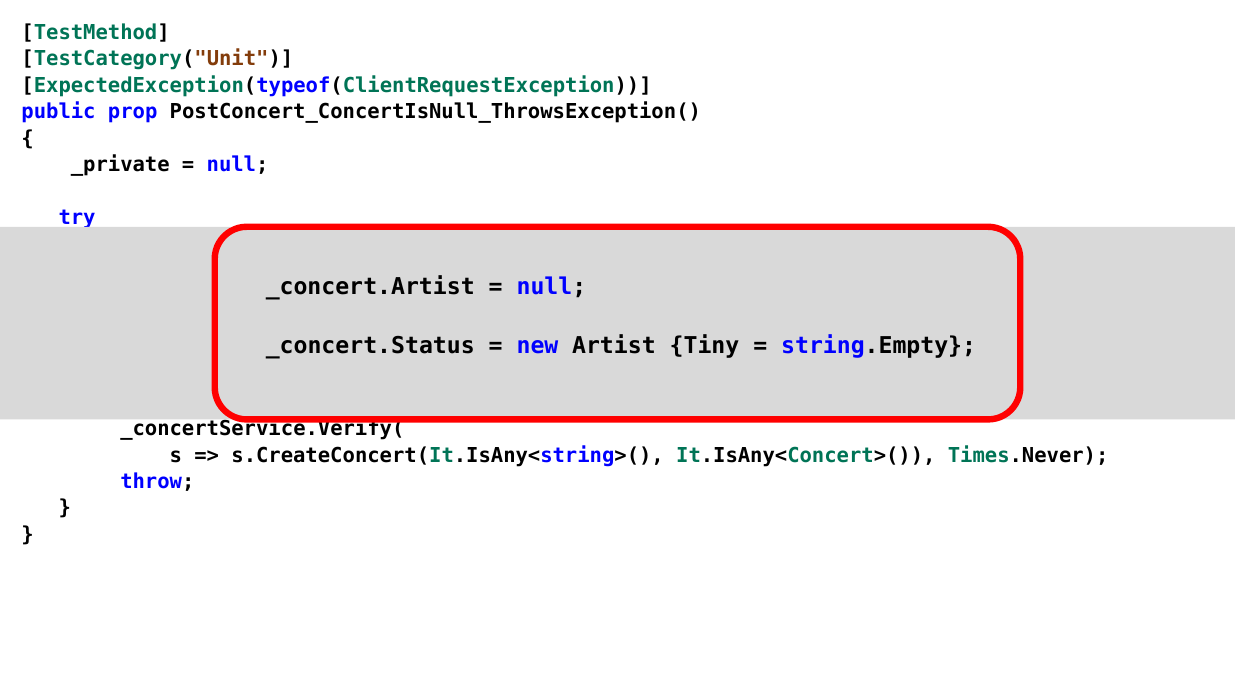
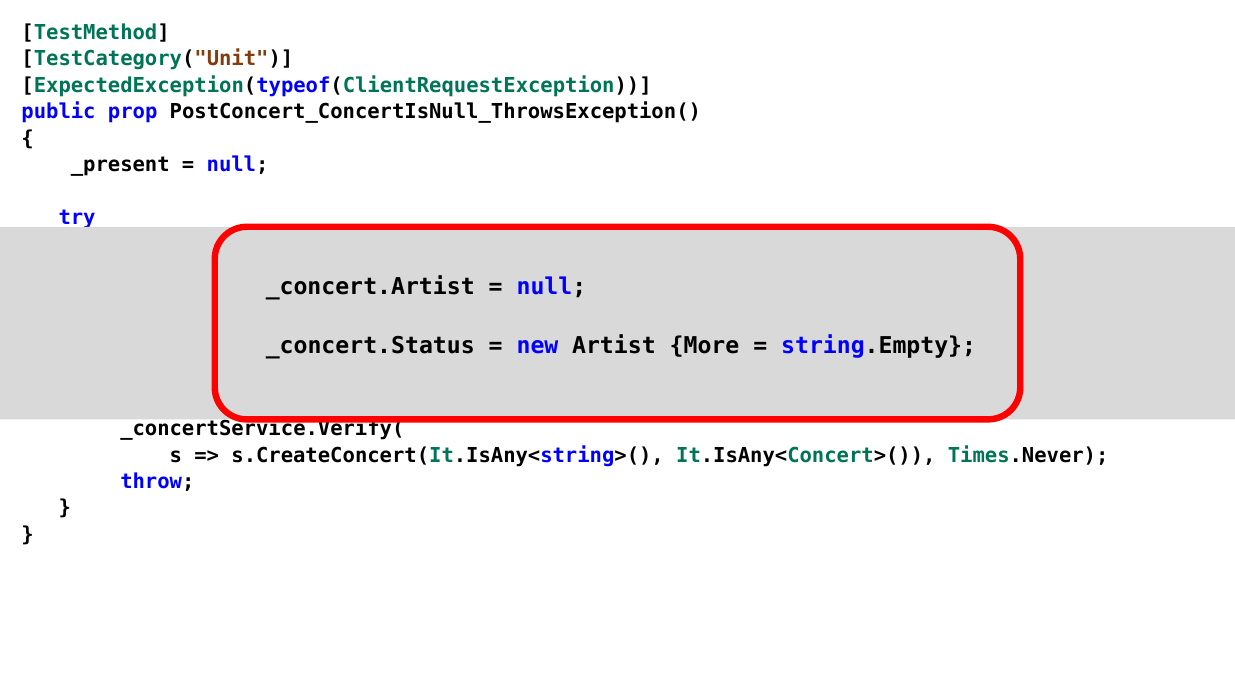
_private: _private -> _present
Tiny: Tiny -> More
